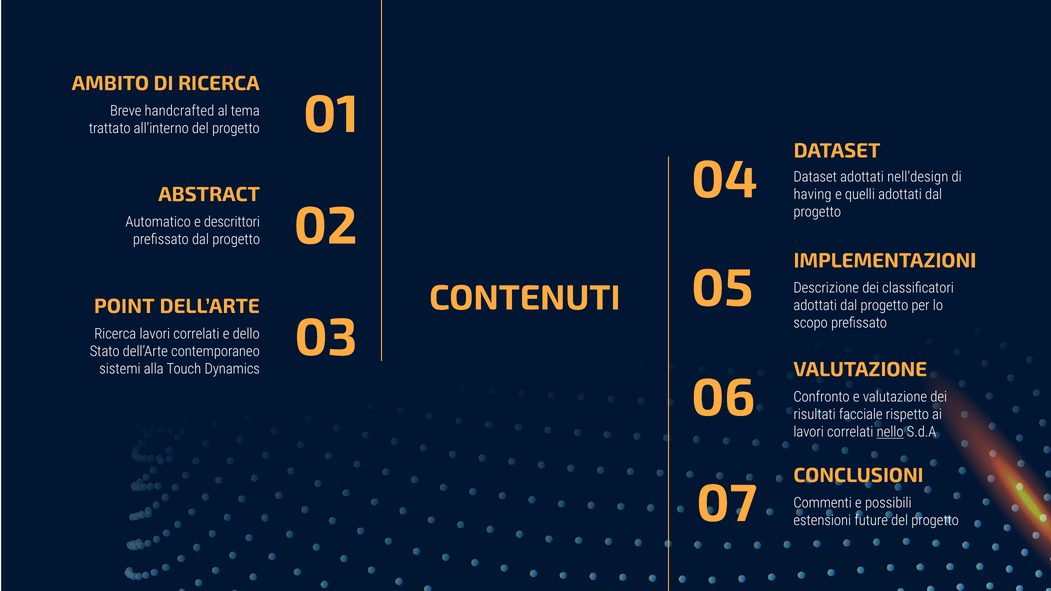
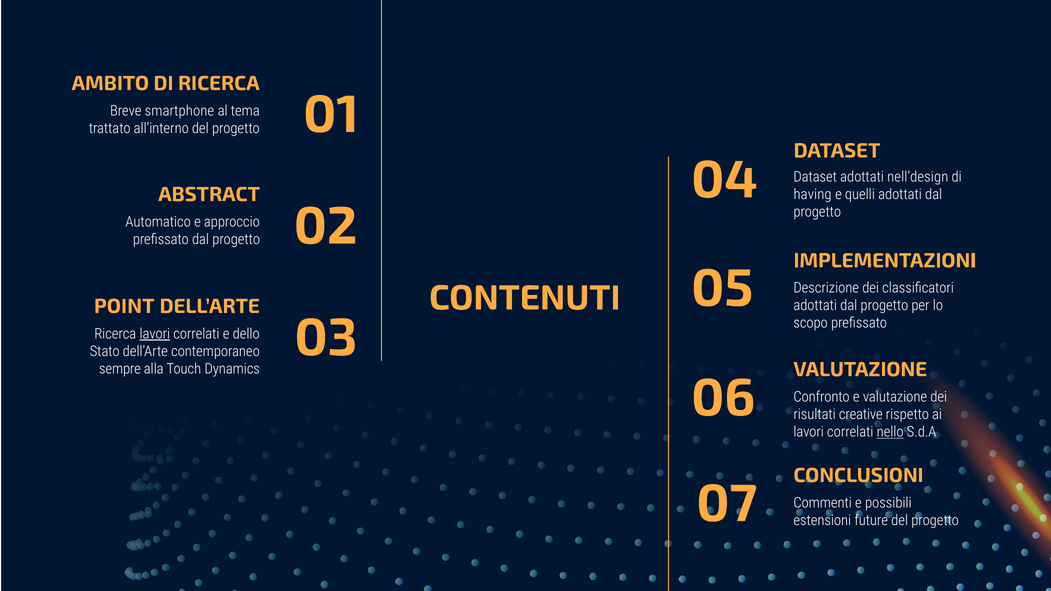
handcrafted: handcrafted -> smartphone
descrittori: descrittori -> approccio
lavori at (155, 334) underline: none -> present
sistemi: sistemi -> sempre
facciale: facciale -> creative
